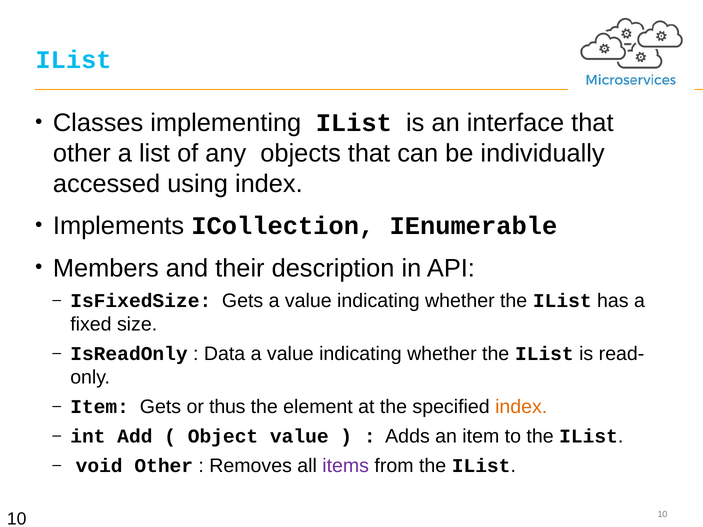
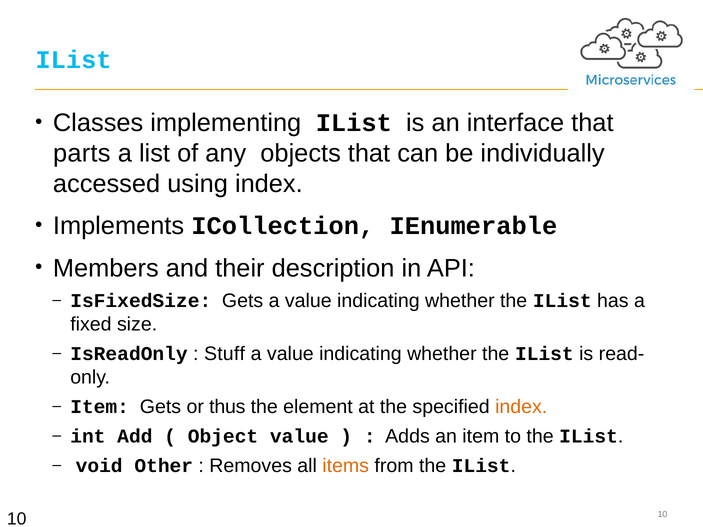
other at (82, 154): other -> parts
Data: Data -> Stuff
items colour: purple -> orange
